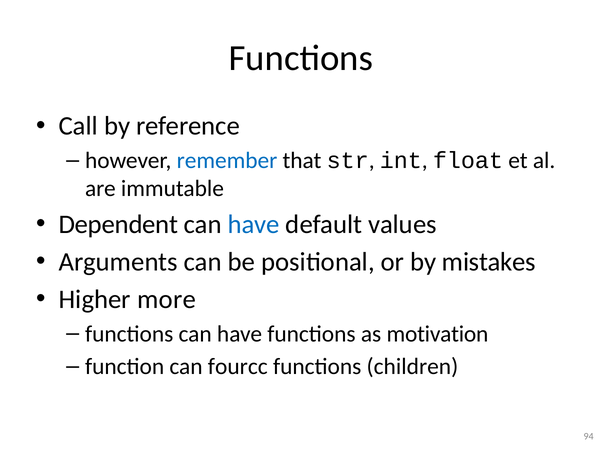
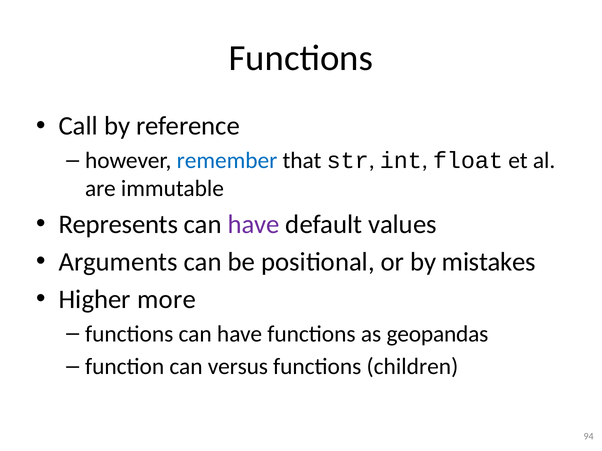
Dependent: Dependent -> Represents
have at (254, 225) colour: blue -> purple
motivation: motivation -> geopandas
fourcc: fourcc -> versus
